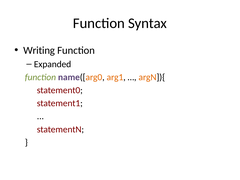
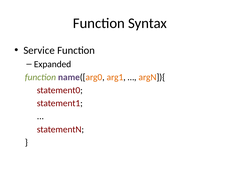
Writing: Writing -> Service
